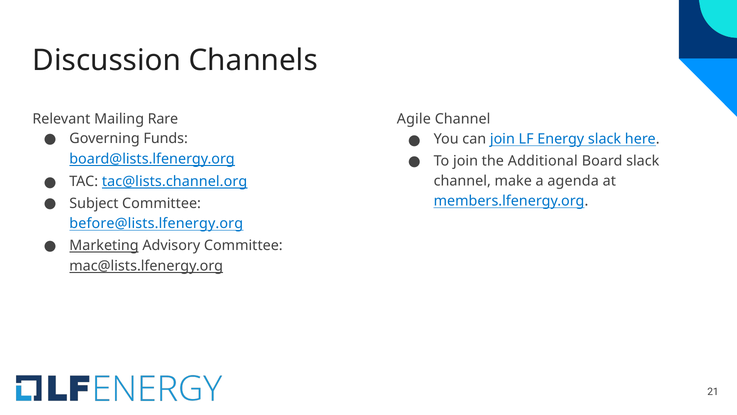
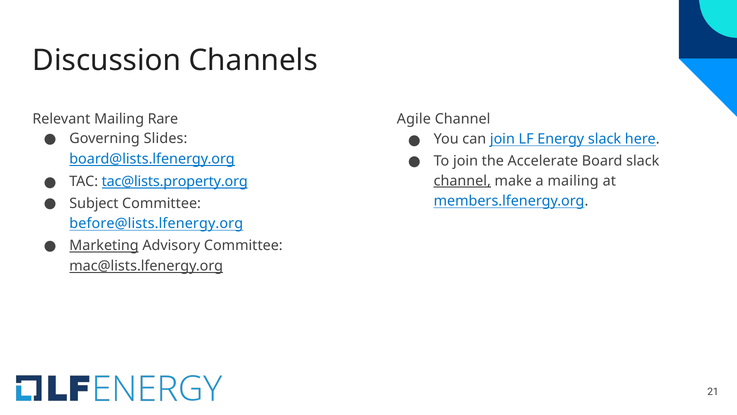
Funds: Funds -> Slides
Additional: Additional -> Accelerate
tac@lists.channel.org: tac@lists.channel.org -> tac@lists.property.org
channel at (462, 181) underline: none -> present
a agenda: agenda -> mailing
